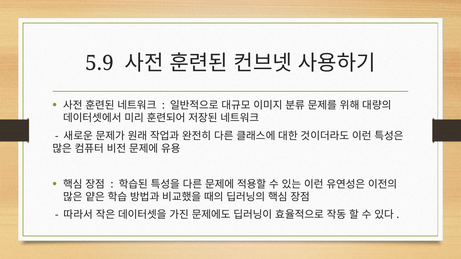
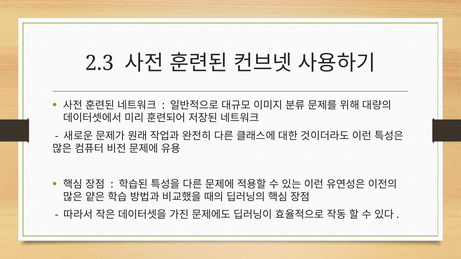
5.9: 5.9 -> 2.3
